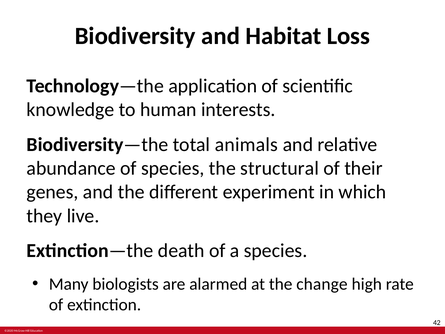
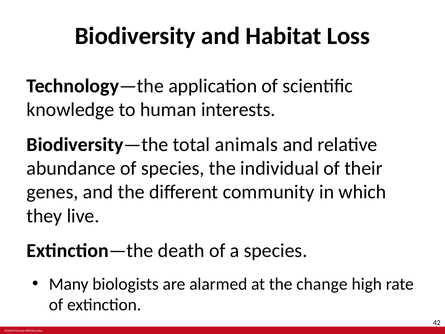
structural: structural -> individual
experiment: experiment -> community
